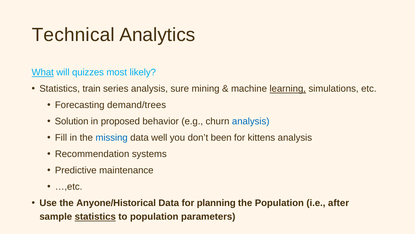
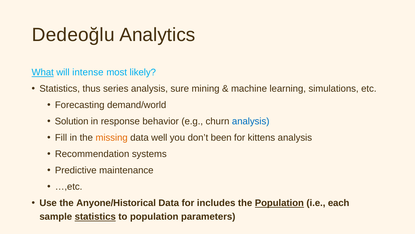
Technical: Technical -> Dedeoğlu
quizzes: quizzes -> intense
train: train -> thus
learning underline: present -> none
demand/trees: demand/trees -> demand/world
proposed: proposed -> response
missing colour: blue -> orange
planning: planning -> includes
Population at (279, 203) underline: none -> present
after: after -> each
